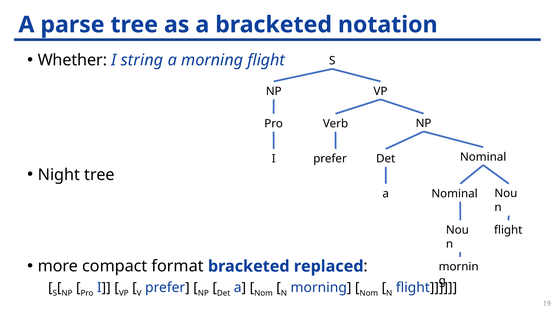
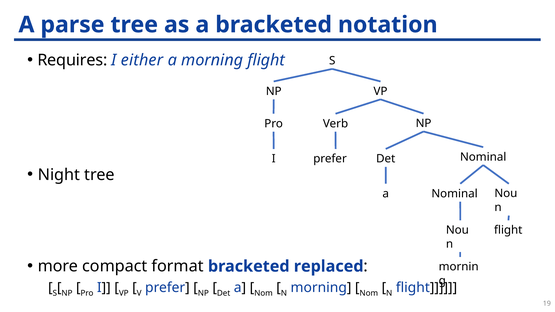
Whether: Whether -> Requires
string: string -> either
